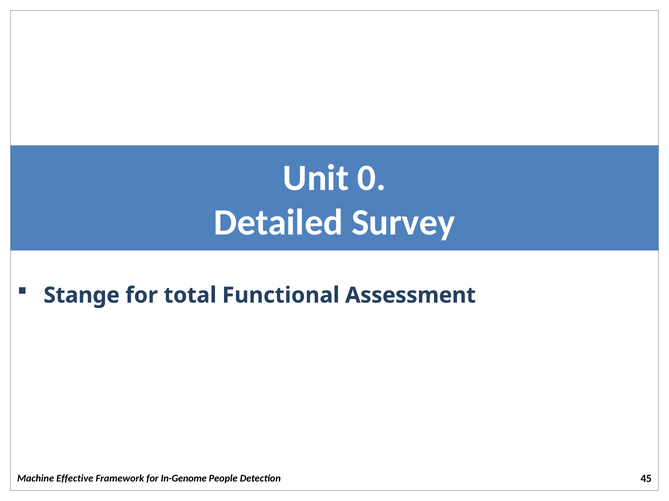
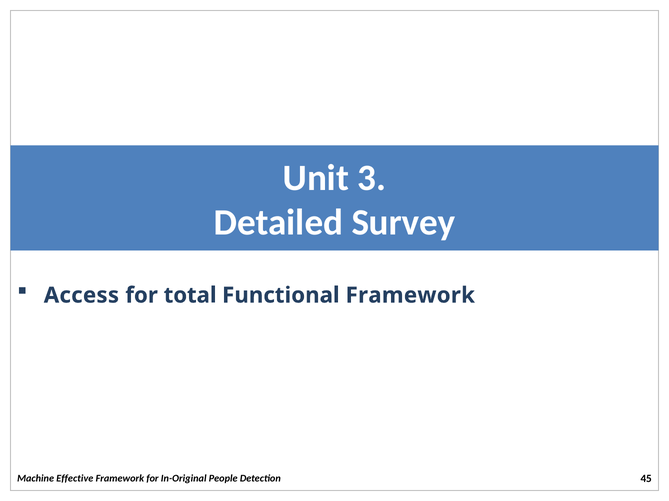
0: 0 -> 3
Stange: Stange -> Access
Functional Assessment: Assessment -> Framework
In-Genome: In-Genome -> In-Original
